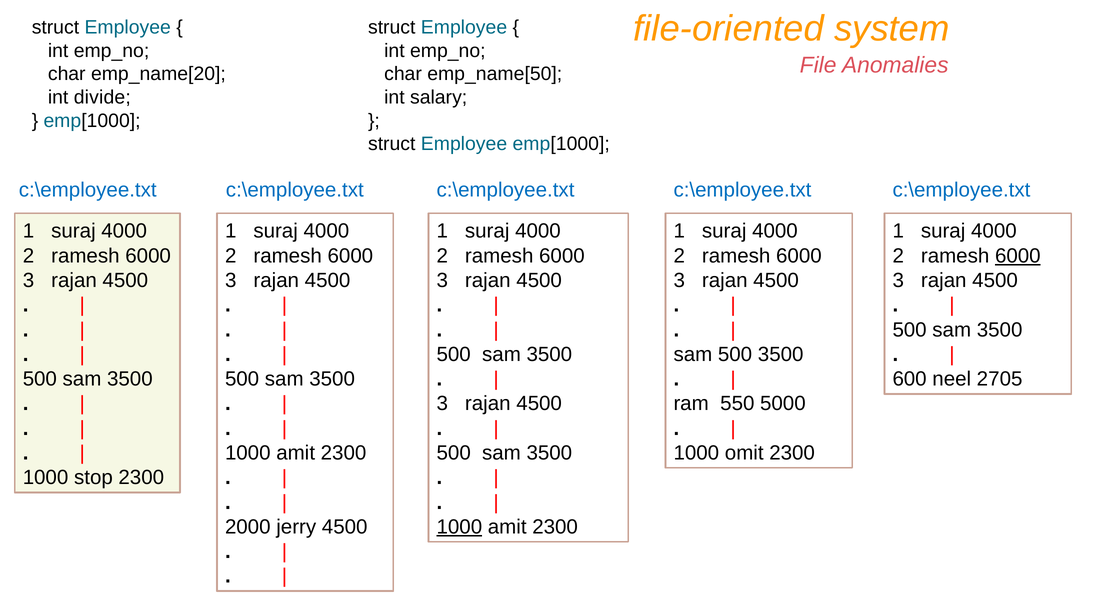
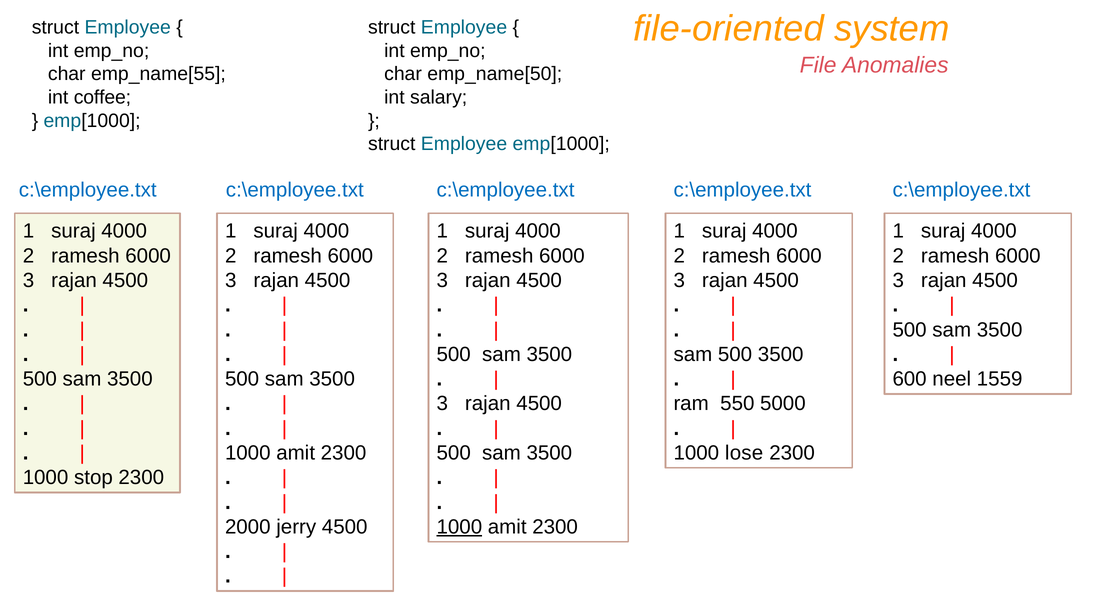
emp_name[20: emp_name[20 -> emp_name[55
divide: divide -> coffee
6000 at (1018, 256) underline: present -> none
2705: 2705 -> 1559
omit: omit -> lose
